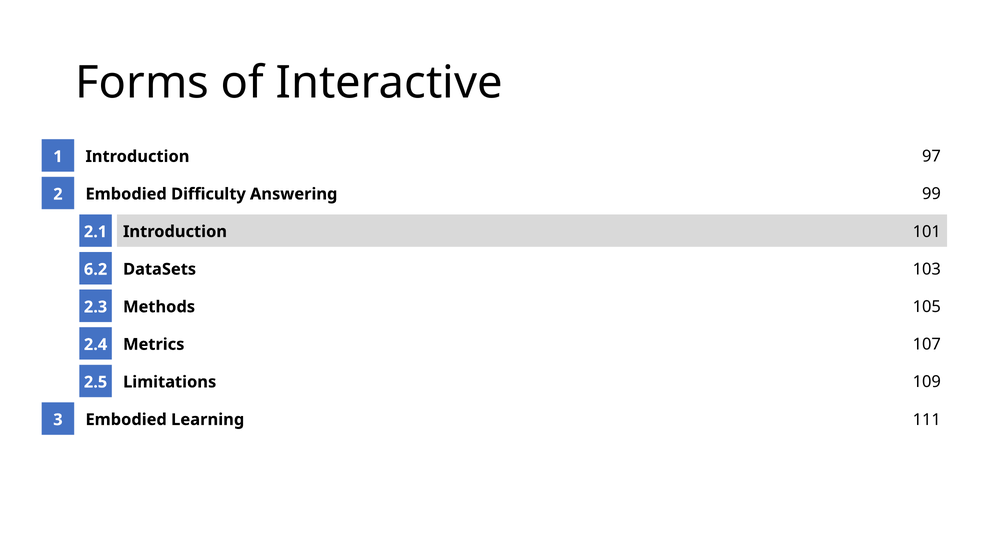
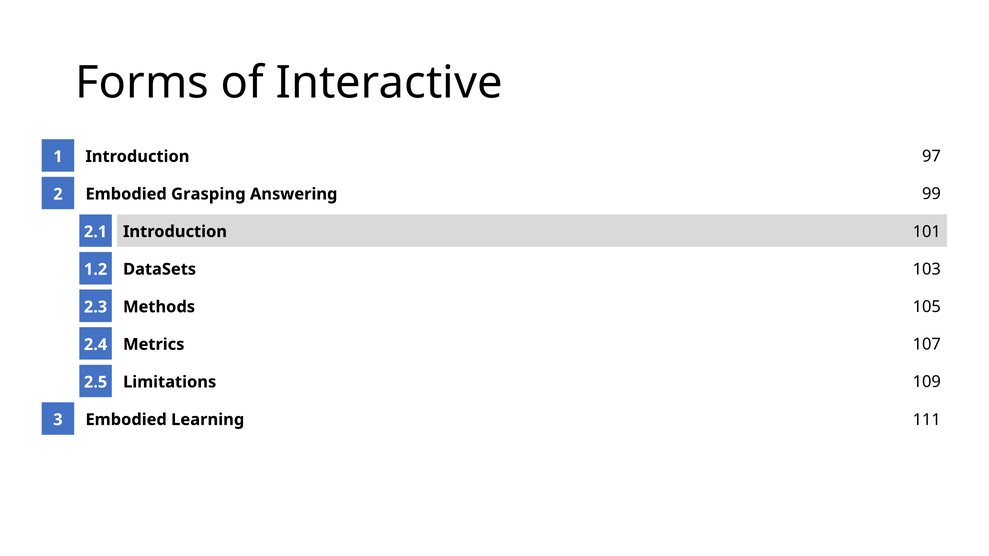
Difficulty: Difficulty -> Grasping
6.2: 6.2 -> 1.2
